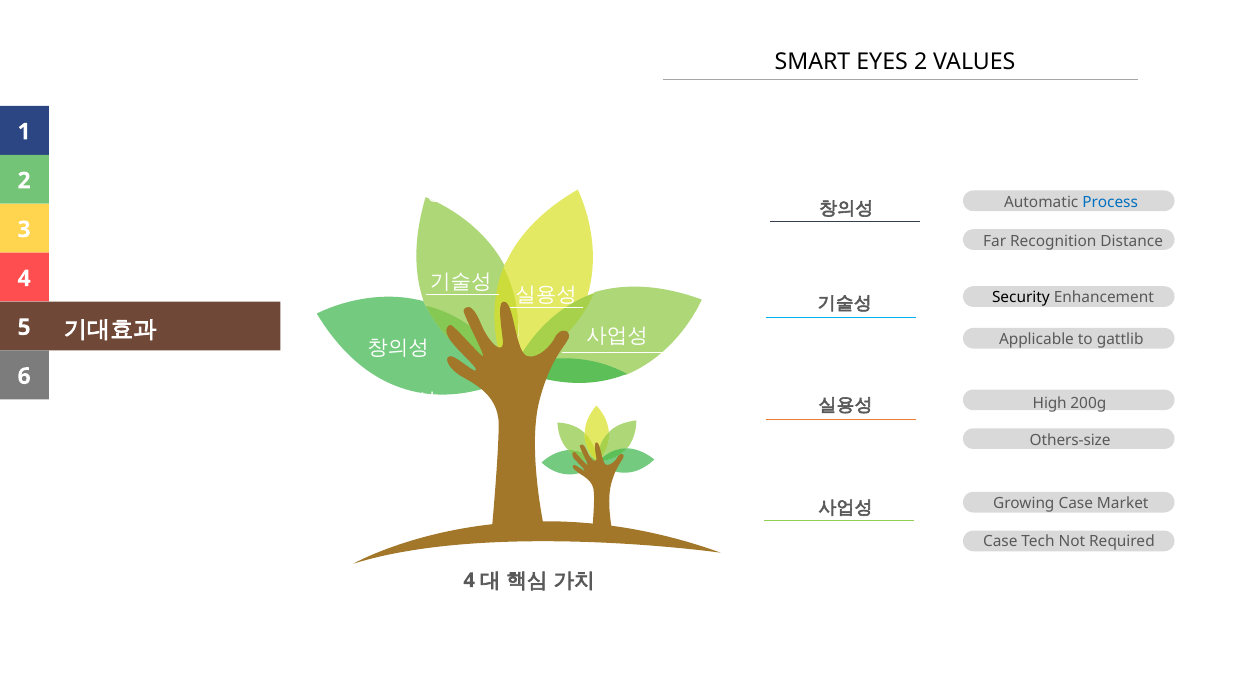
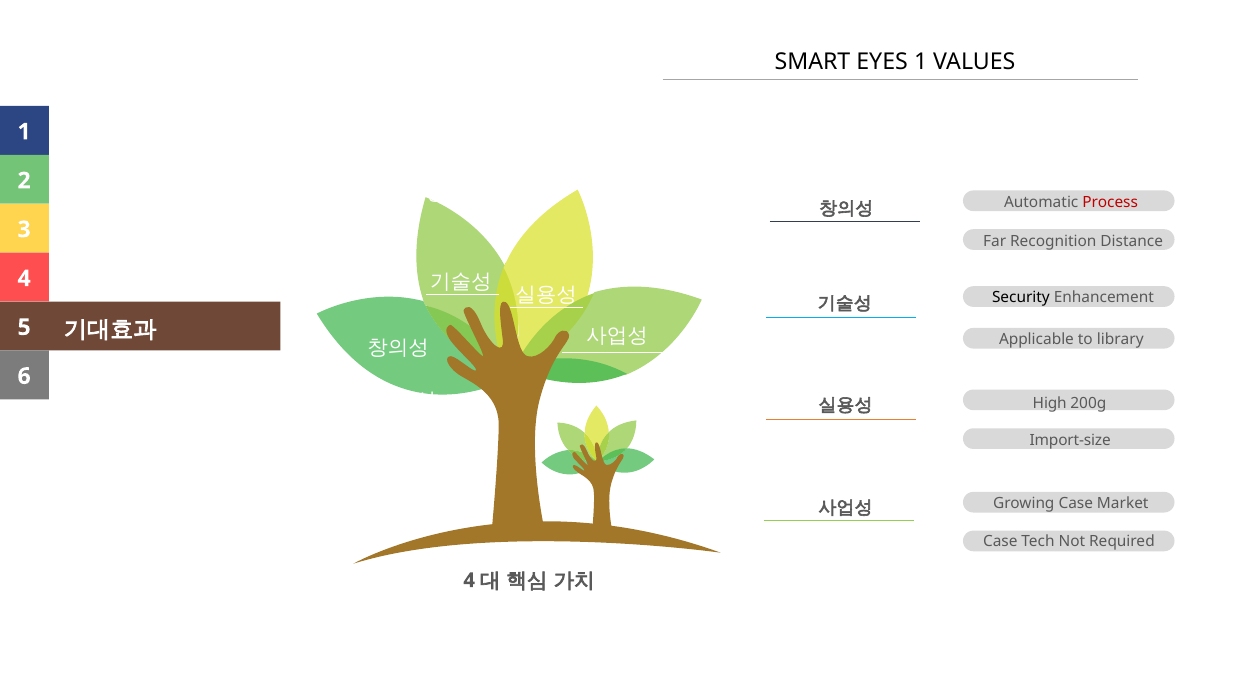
EYES 2: 2 -> 1
Process colour: blue -> red
gattlib: gattlib -> library
Others-size: Others-size -> Import-size
